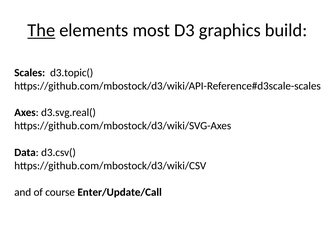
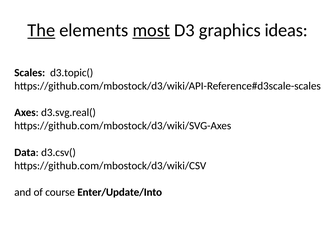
most underline: none -> present
build: build -> ideas
Enter/Update/Call: Enter/Update/Call -> Enter/Update/Into
